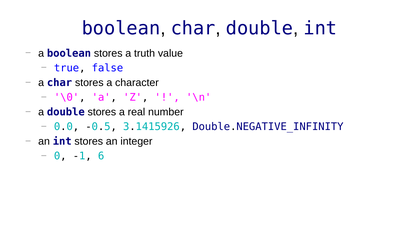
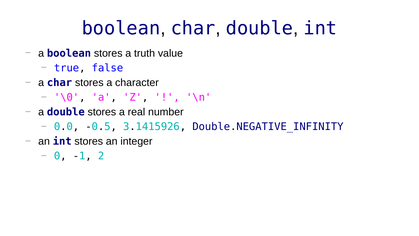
6: 6 -> 2
